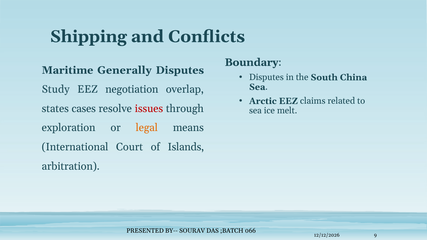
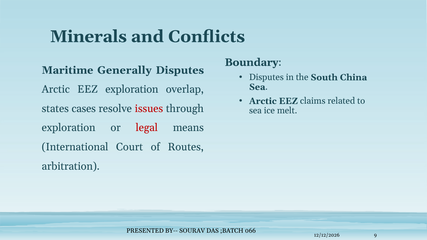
Shipping: Shipping -> Minerals
Study at (56, 89): Study -> Arctic
EEZ negotiation: negotiation -> exploration
legal colour: orange -> red
Islands: Islands -> Routes
